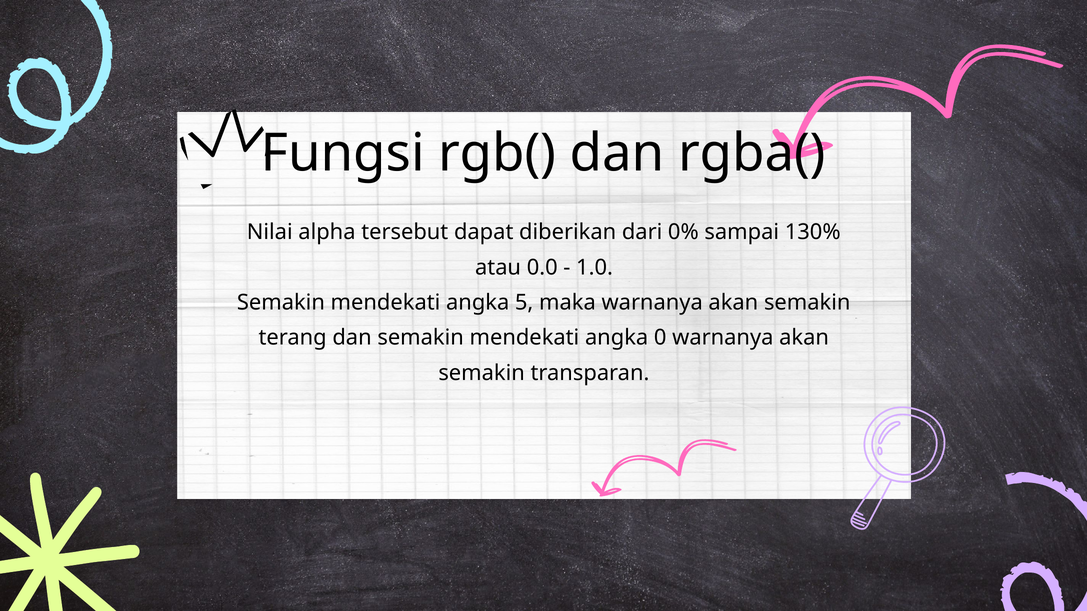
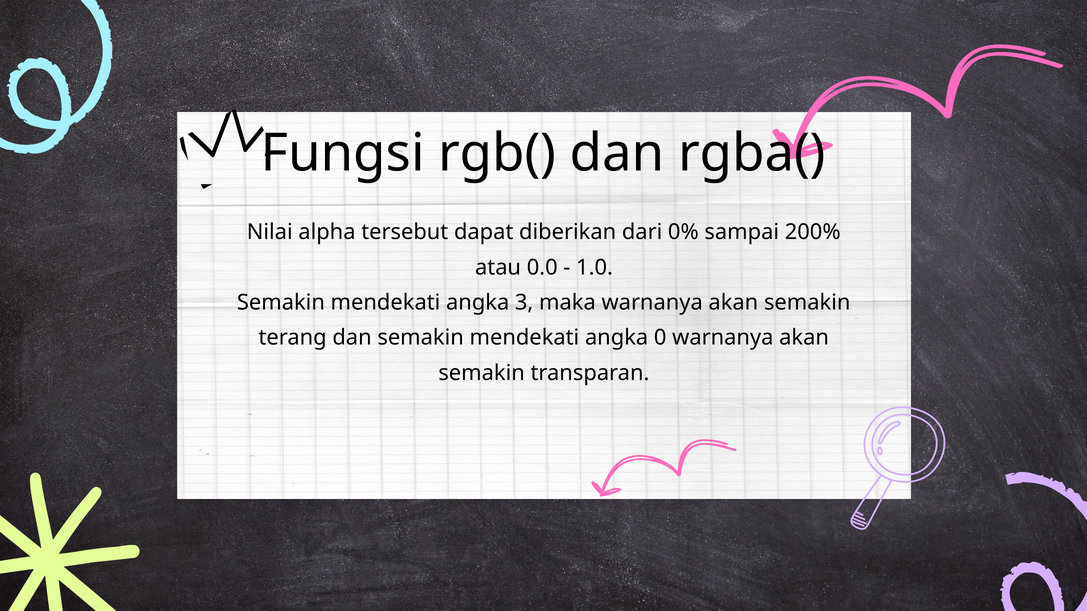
130%: 130% -> 200%
5: 5 -> 3
